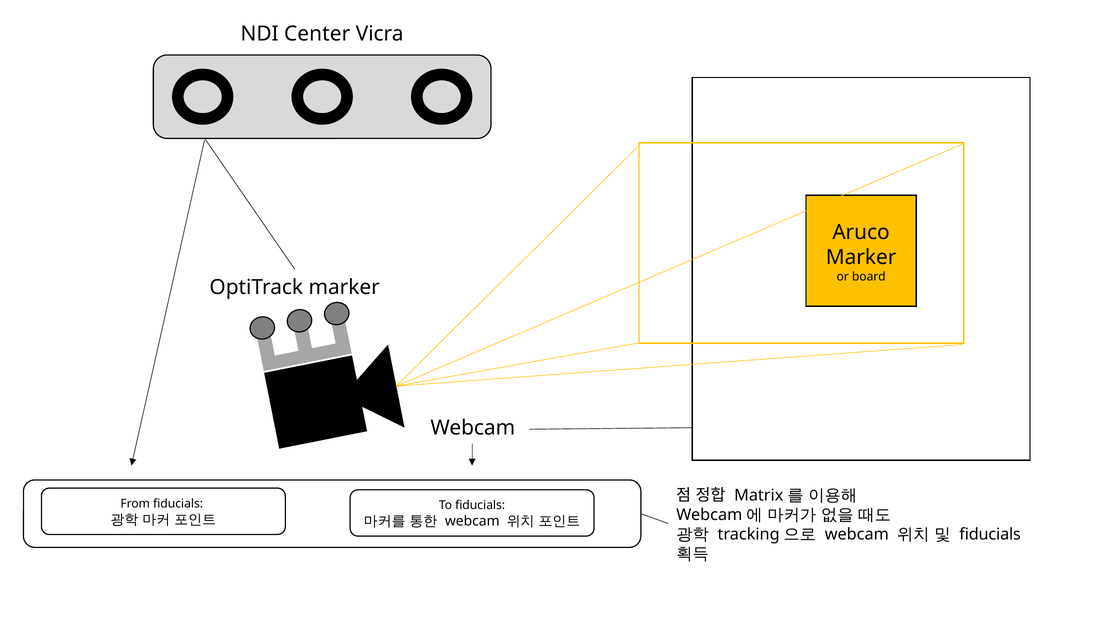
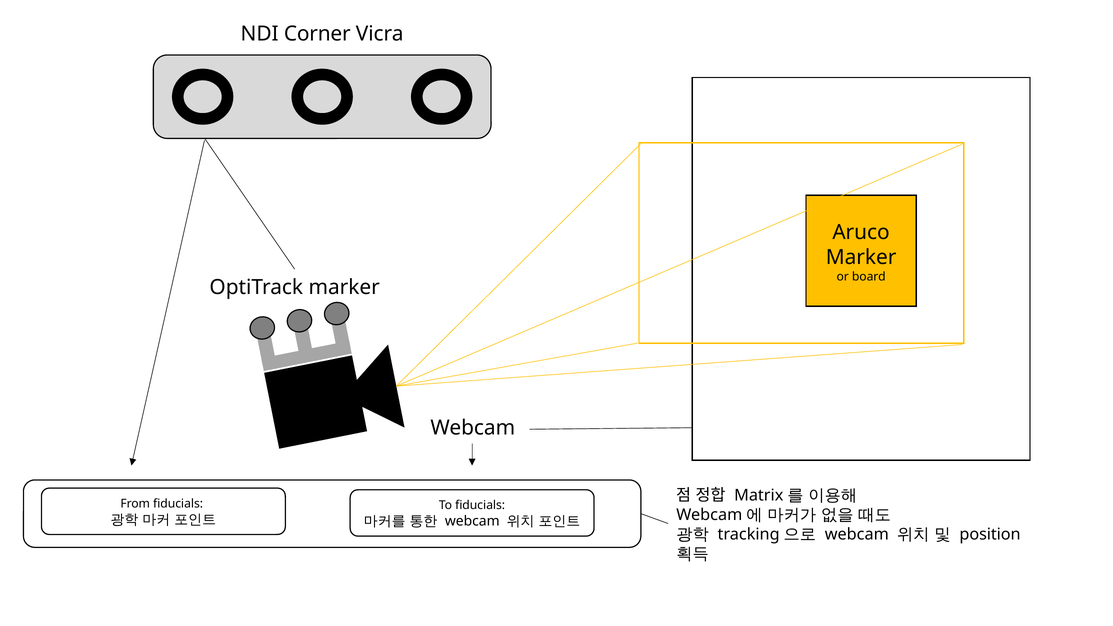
Center: Center -> Corner
fiducials at (990, 534): fiducials -> position
